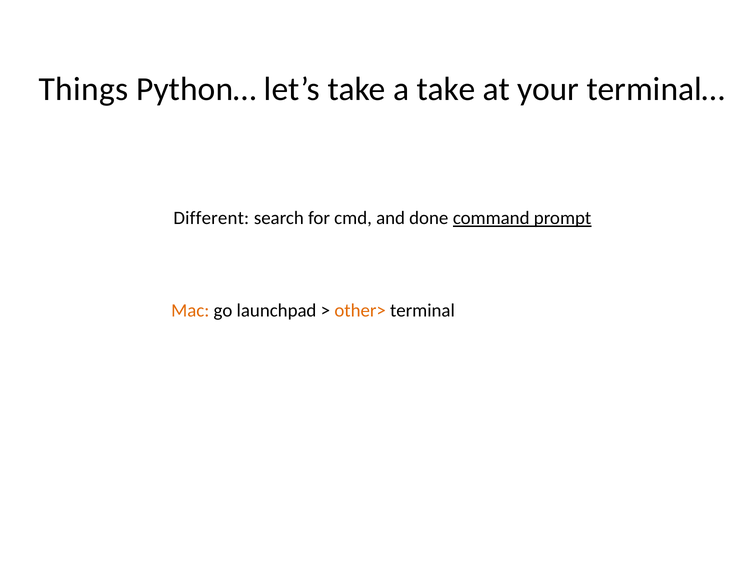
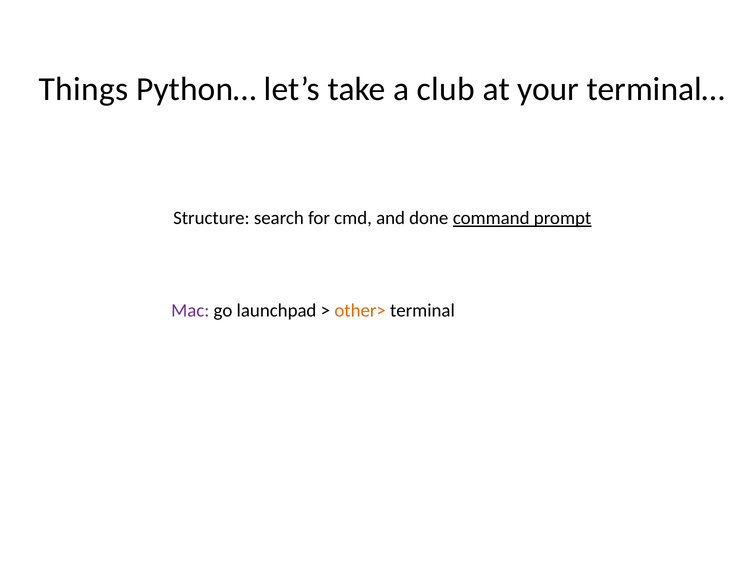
a take: take -> club
Different: Different -> Structure
Mac colour: orange -> purple
